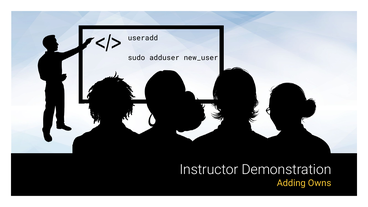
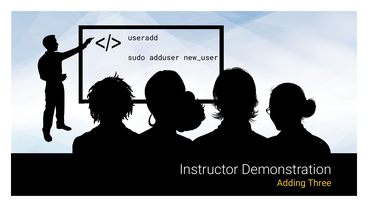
Owns: Owns -> Three
